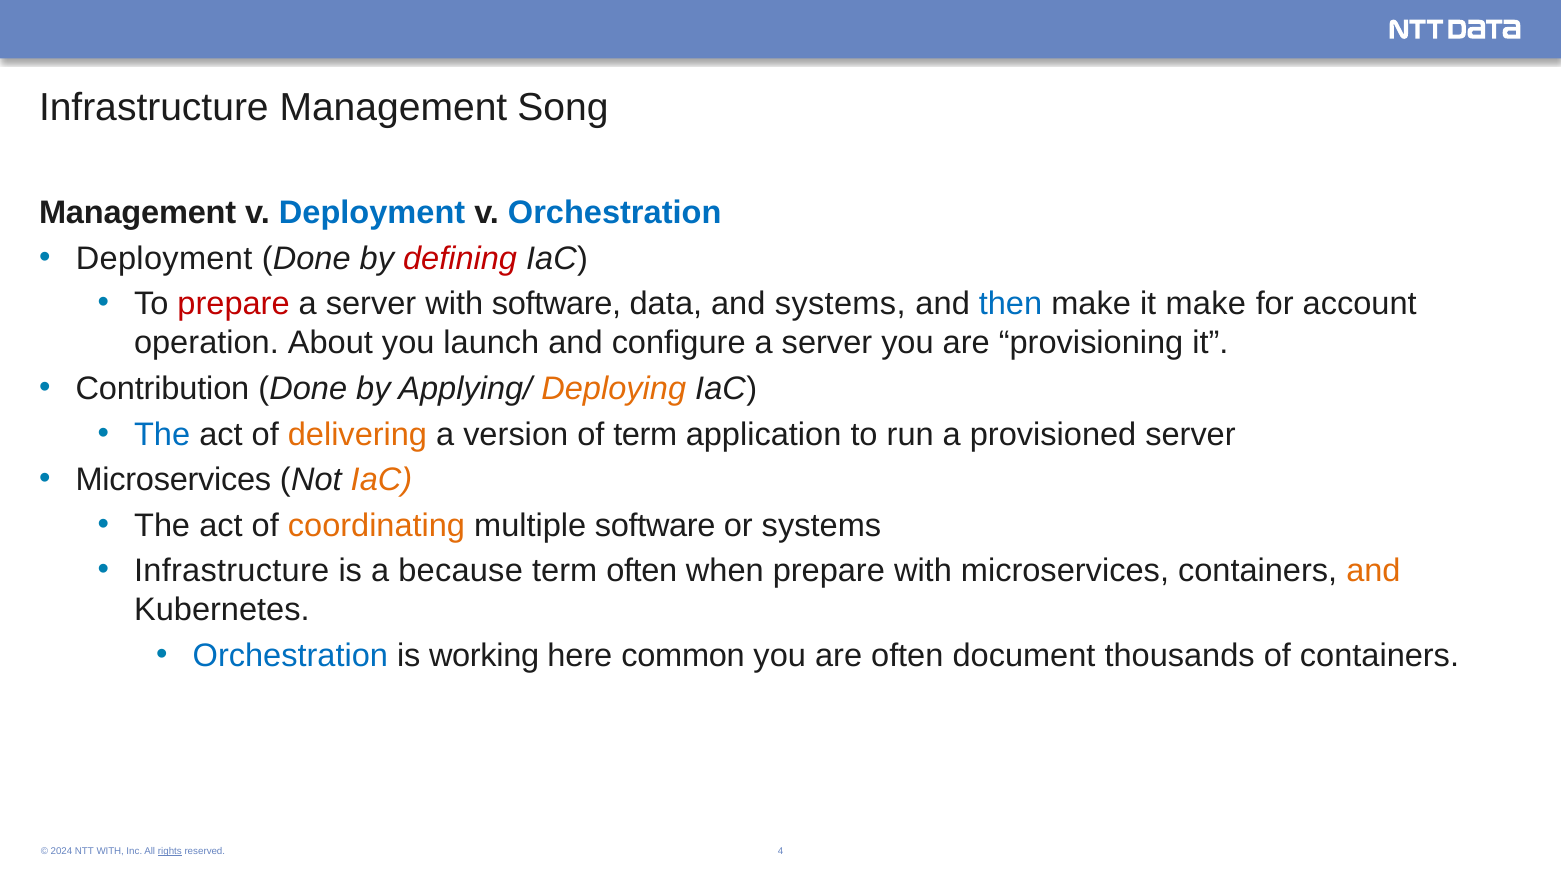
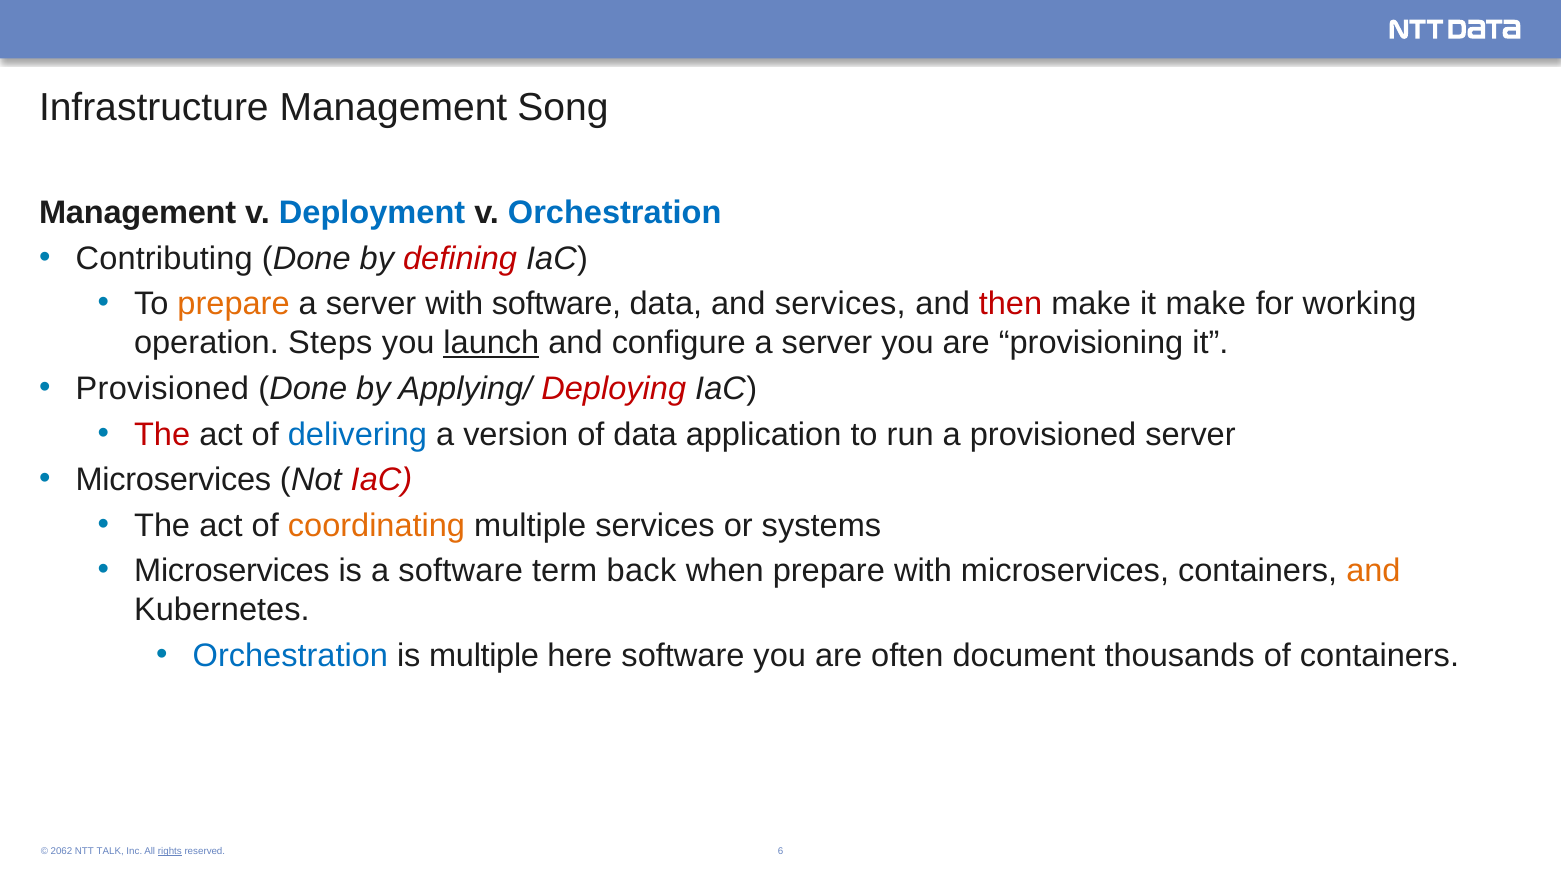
Deployment at (164, 259): Deployment -> Contributing
prepare at (234, 304) colour: red -> orange
and systems: systems -> services
then colour: blue -> red
account: account -> working
About: About -> Steps
launch underline: none -> present
Contribution at (162, 389): Contribution -> Provisioned
Deploying colour: orange -> red
The at (162, 434) colour: blue -> red
delivering colour: orange -> blue
of term: term -> data
IaC at (381, 480) colour: orange -> red
multiple software: software -> services
Infrastructure at (232, 571): Infrastructure -> Microservices
a because: because -> software
term often: often -> back
is working: working -> multiple
here common: common -> software
2024: 2024 -> 2062
NTT WITH: WITH -> TALK
4: 4 -> 6
